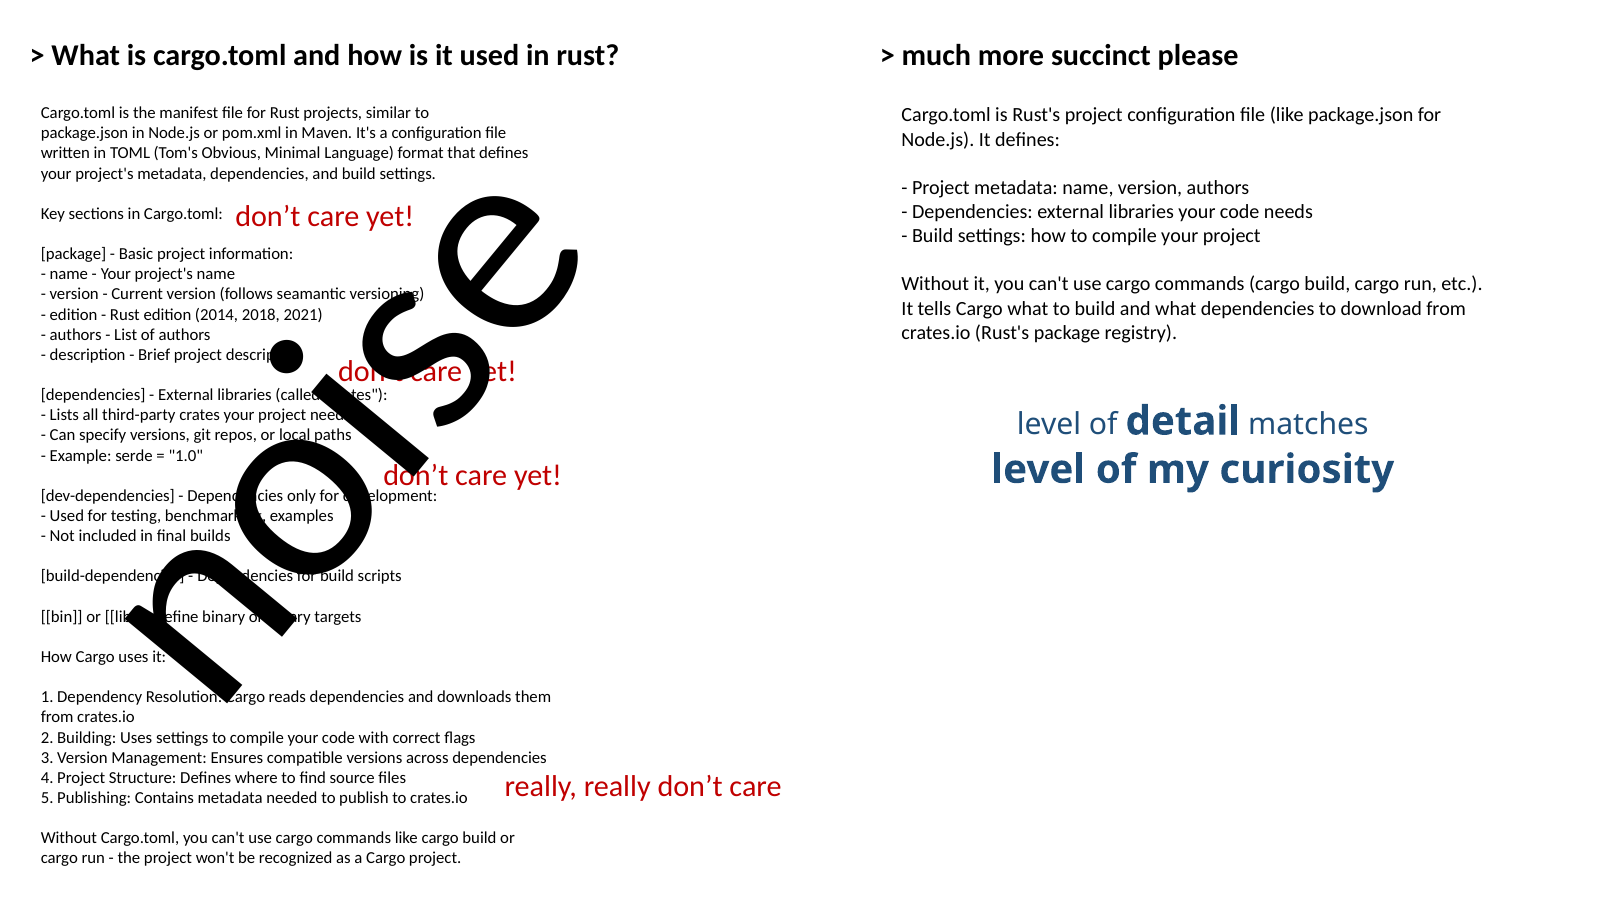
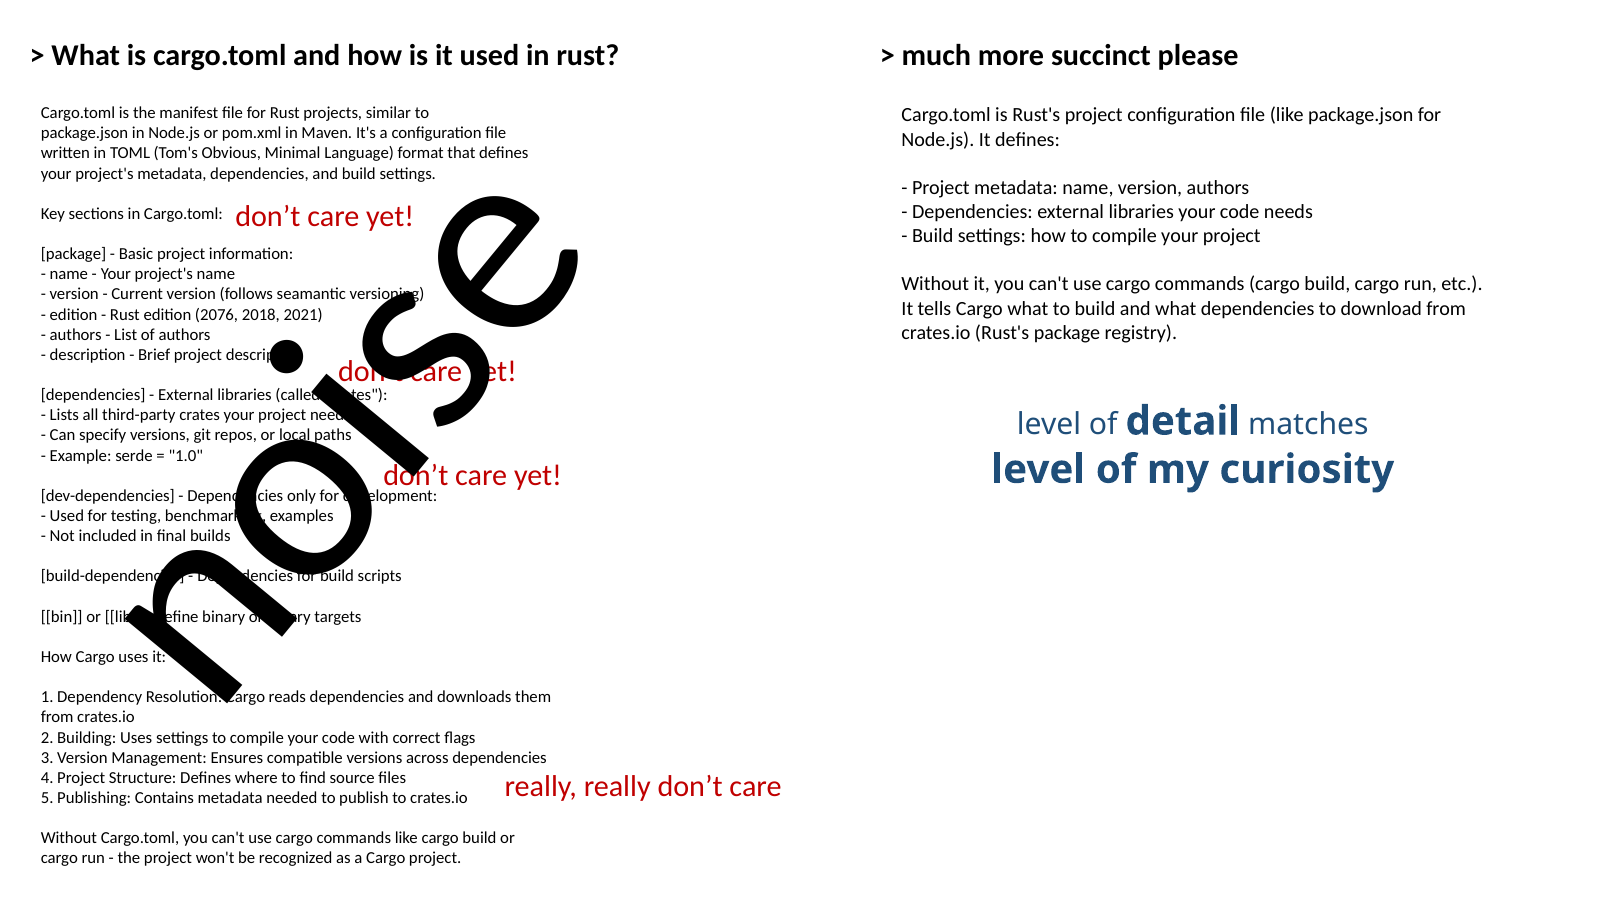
2014: 2014 -> 2076
